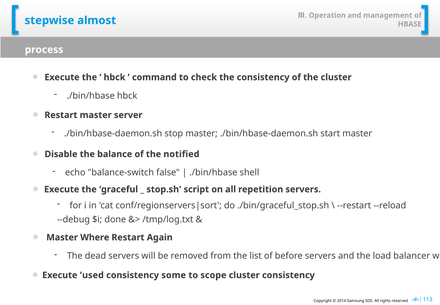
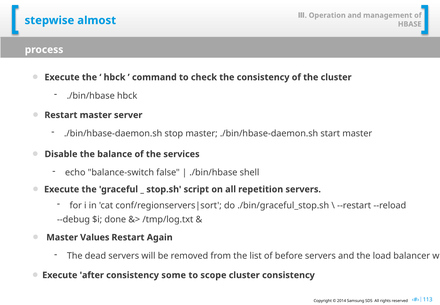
notified: notified -> services
Where: Where -> Values
used: used -> after
